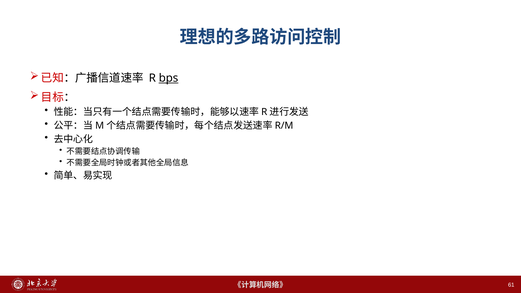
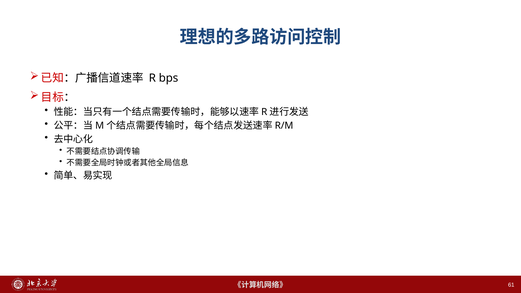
bps underline: present -> none
